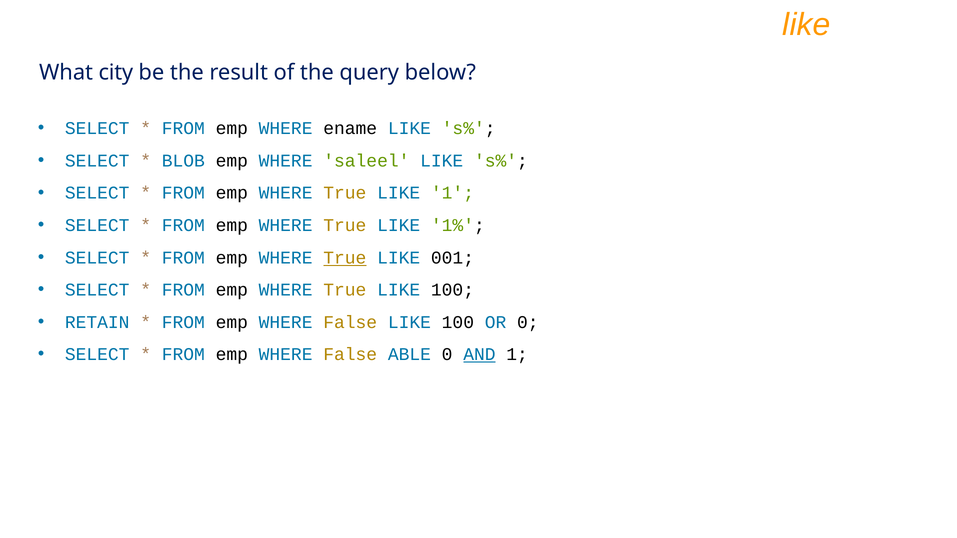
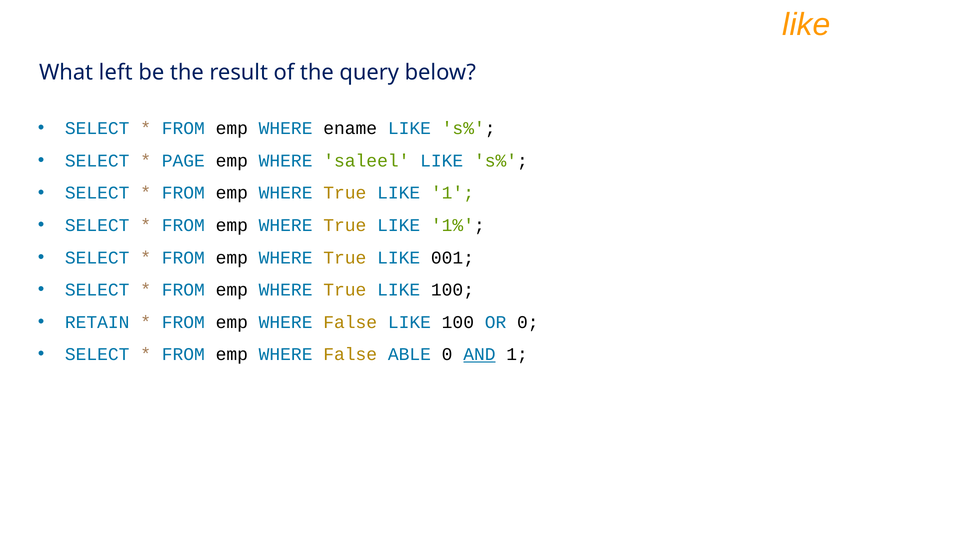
city: city -> left
BLOB: BLOB -> PAGE
True at (345, 258) underline: present -> none
